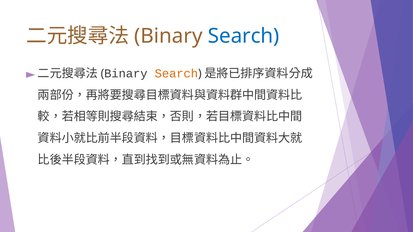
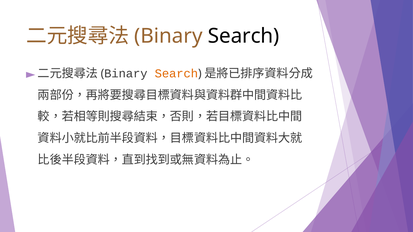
Search at (244, 36) colour: blue -> black
